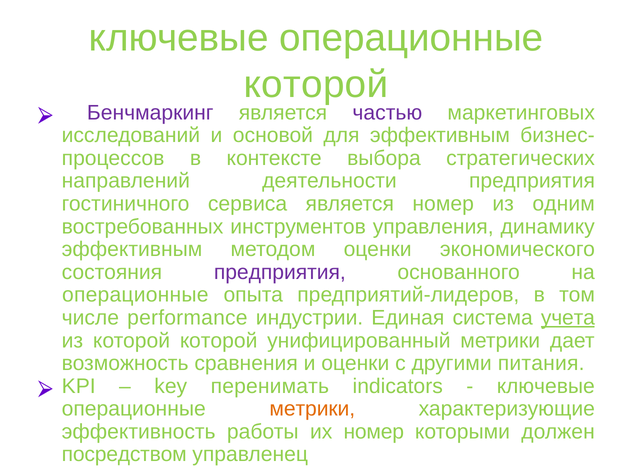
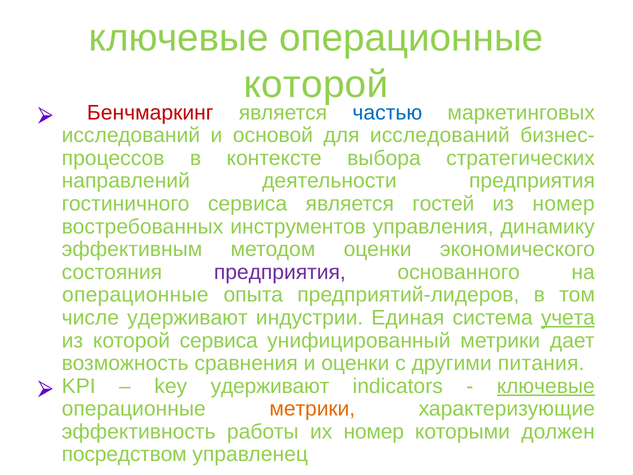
Бенчмаркинг colour: purple -> red
частью colour: purple -> blue
для эффективным: эффективным -> исследований
является номер: номер -> гостей
из одним: одним -> номер
числе performance: performance -> удерживают
которой которой: которой -> сервиса
key перенимать: перенимать -> удерживают
ключевые at (546, 386) underline: none -> present
